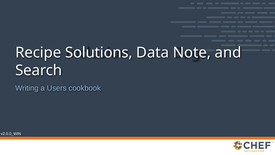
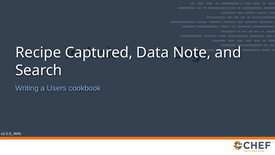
Solutions: Solutions -> Captured
